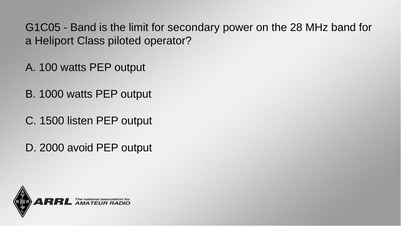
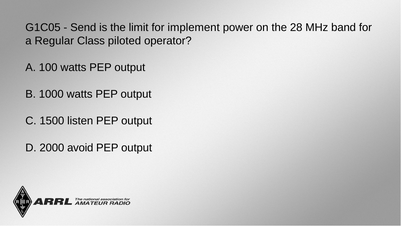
Band at (83, 27): Band -> Send
secondary: secondary -> implement
Heliport: Heliport -> Regular
